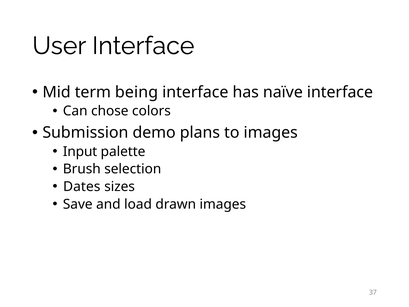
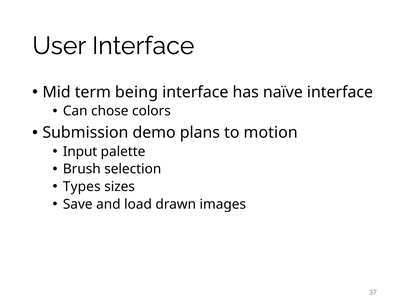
to images: images -> motion
Dates: Dates -> Types
